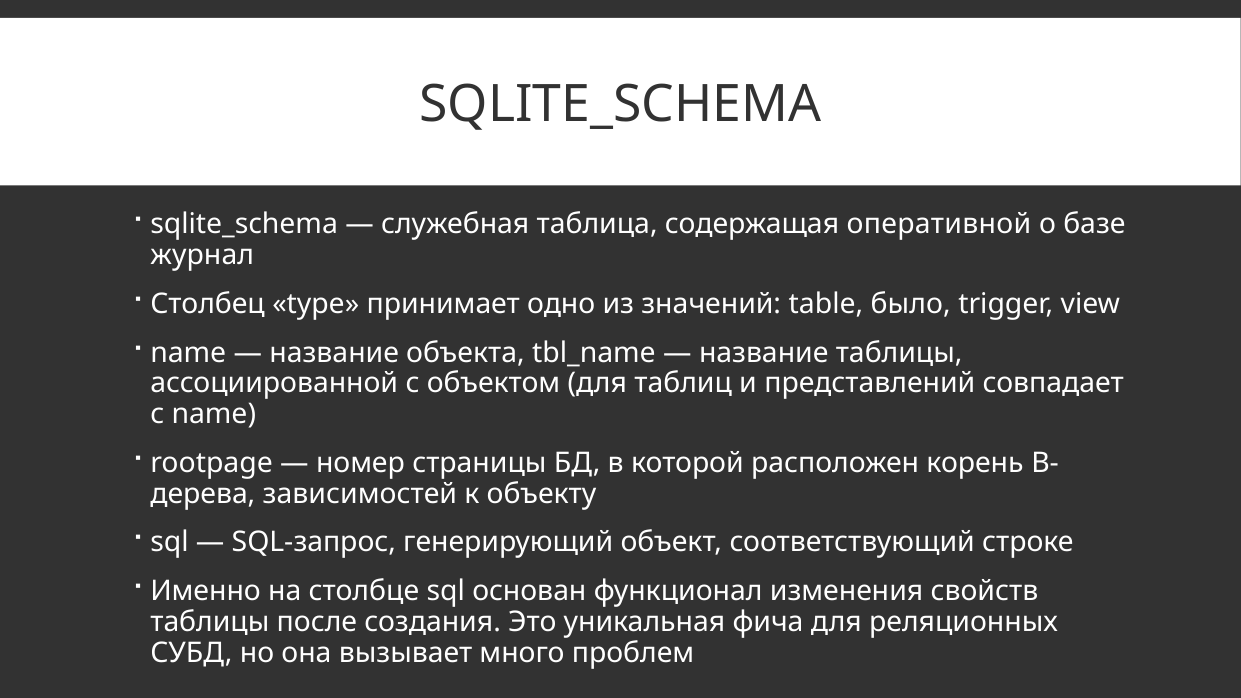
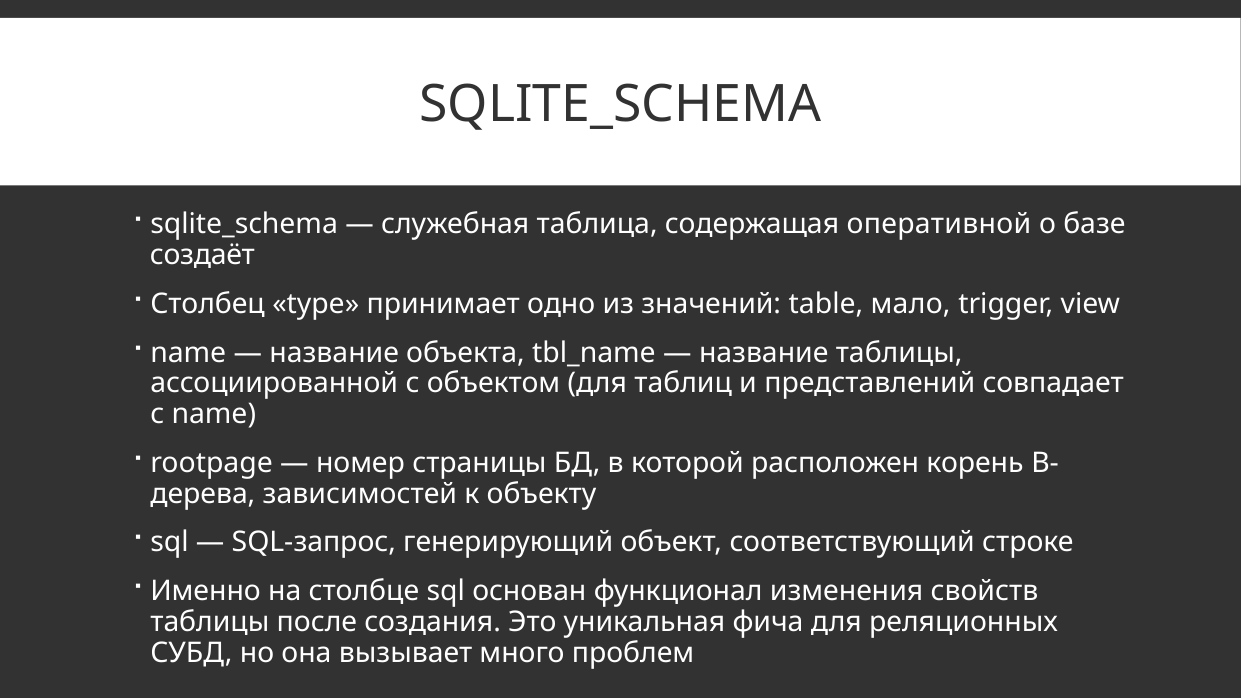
журнал: журнал -> создаёт
было: было -> мало
